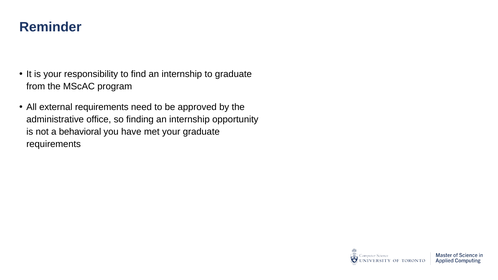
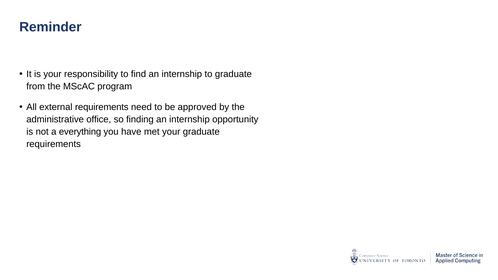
behavioral: behavioral -> everything
